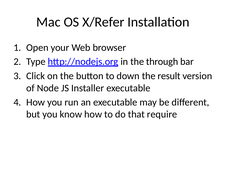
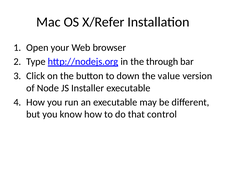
result: result -> value
require: require -> control
